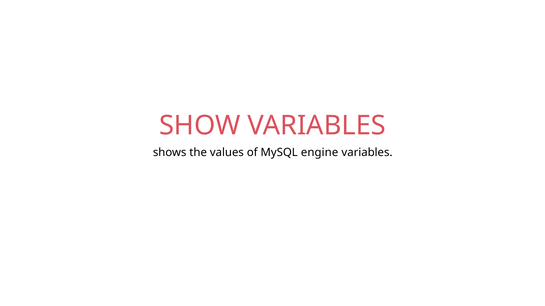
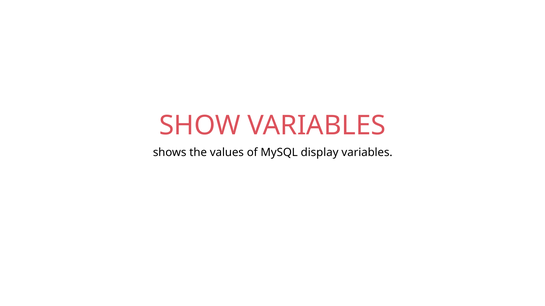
engine: engine -> display
